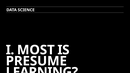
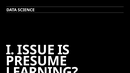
MOST: MOST -> ISSUE
